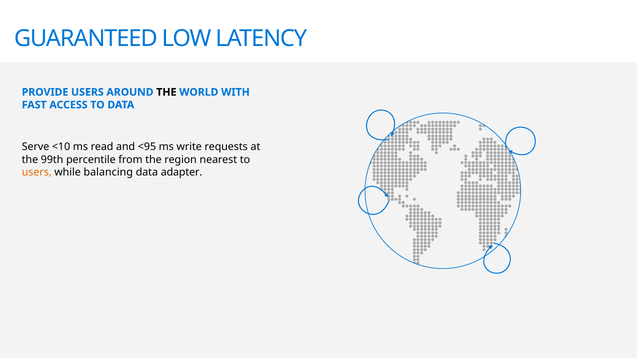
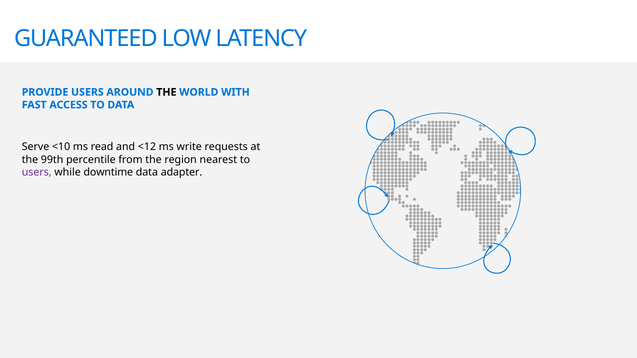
<95: <95 -> <12
users at (37, 172) colour: orange -> purple
balancing: balancing -> downtime
